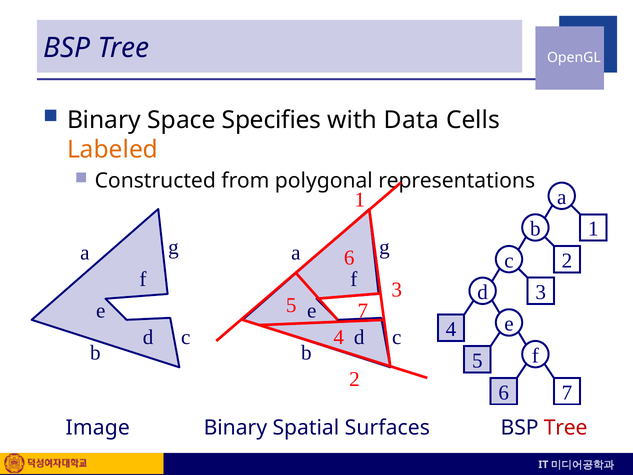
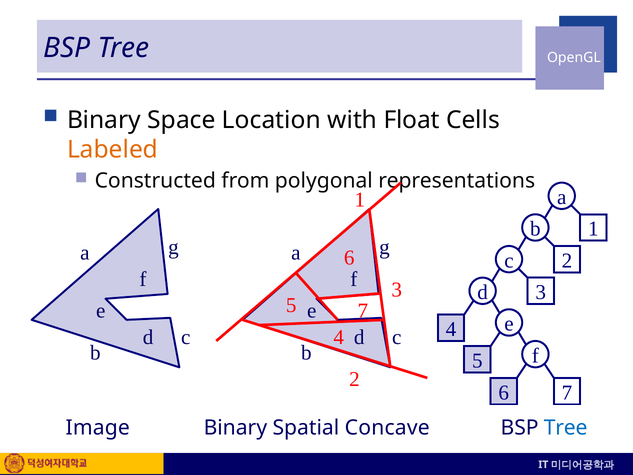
Specifies: Specifies -> Location
Data: Data -> Float
Surfaces: Surfaces -> Concave
Tree at (566, 428) colour: red -> blue
